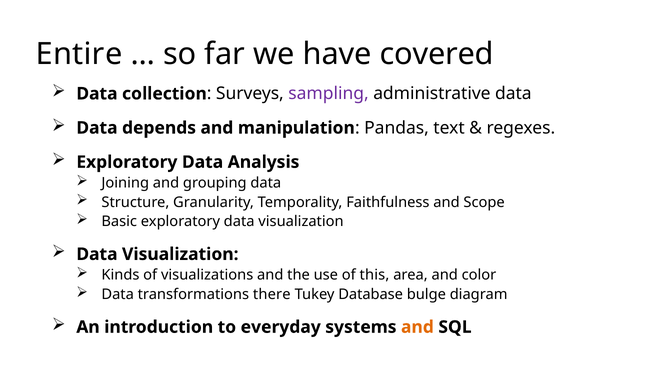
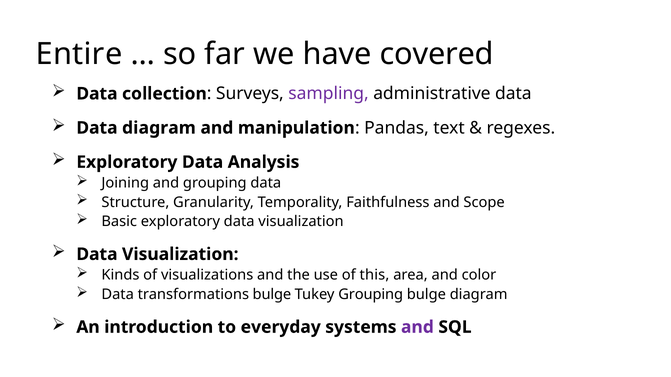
Data depends: depends -> diagram
transformations there: there -> bulge
Tukey Database: Database -> Grouping
and at (417, 327) colour: orange -> purple
